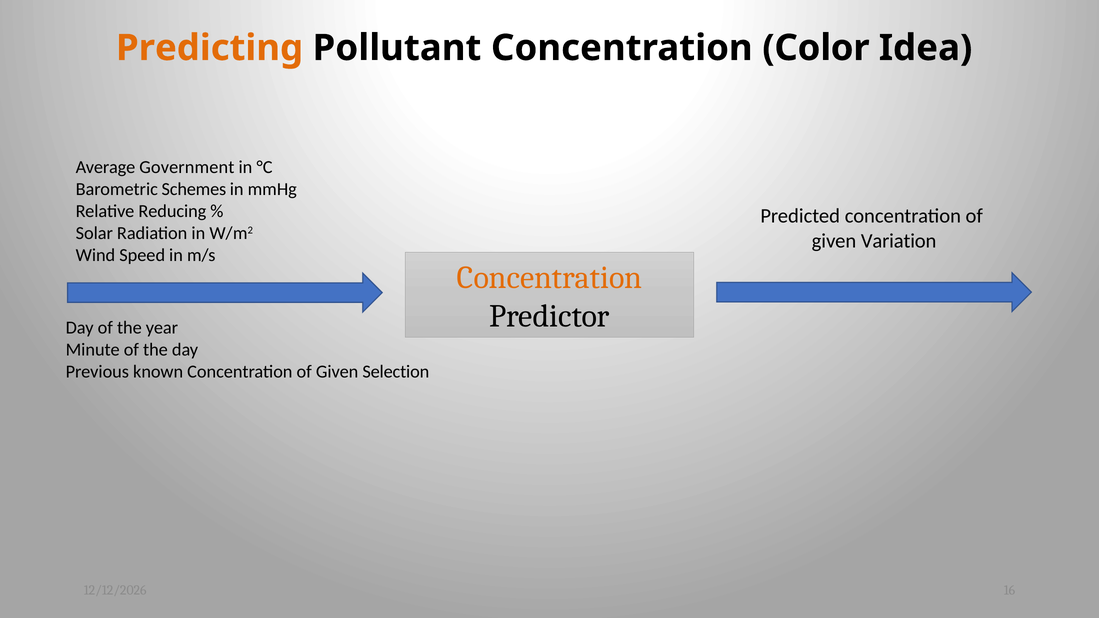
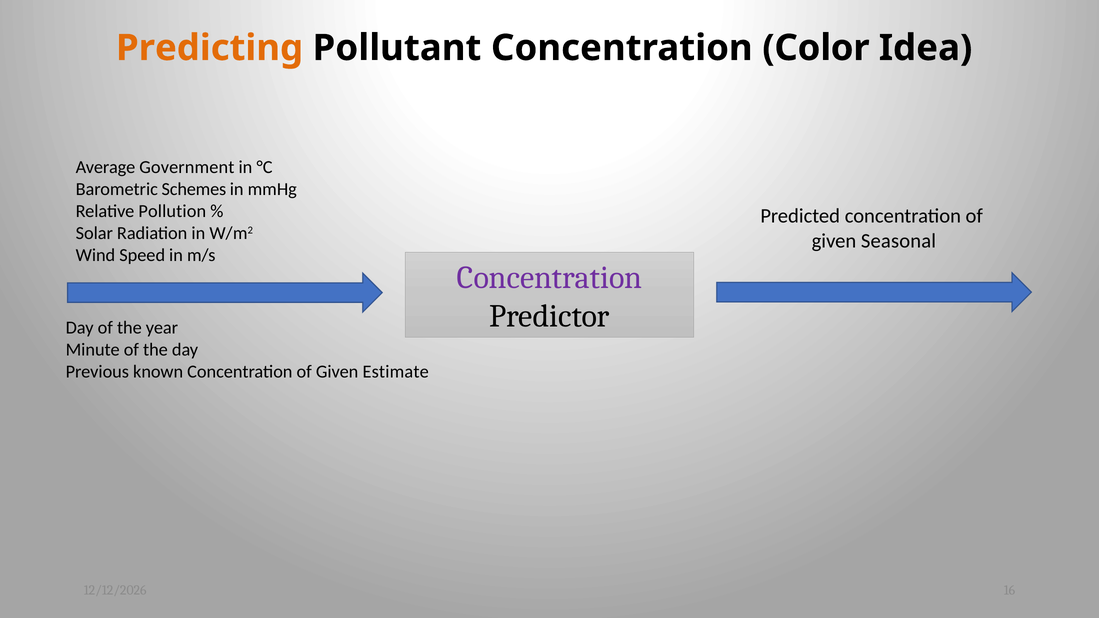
Reducing: Reducing -> Pollution
Variation: Variation -> Seasonal
Concentration at (550, 278) colour: orange -> purple
Selection: Selection -> Estimate
